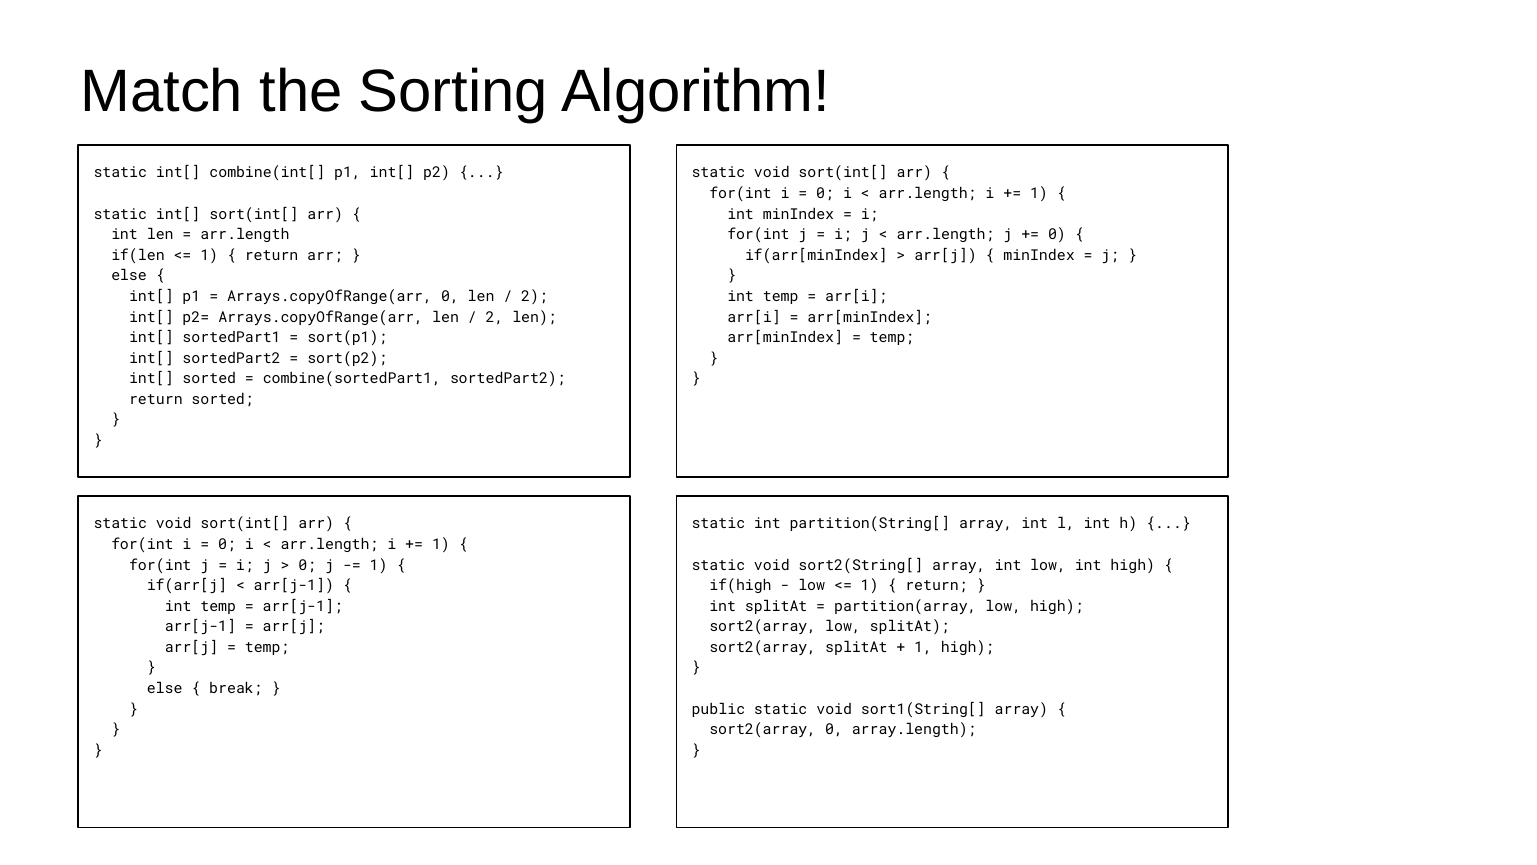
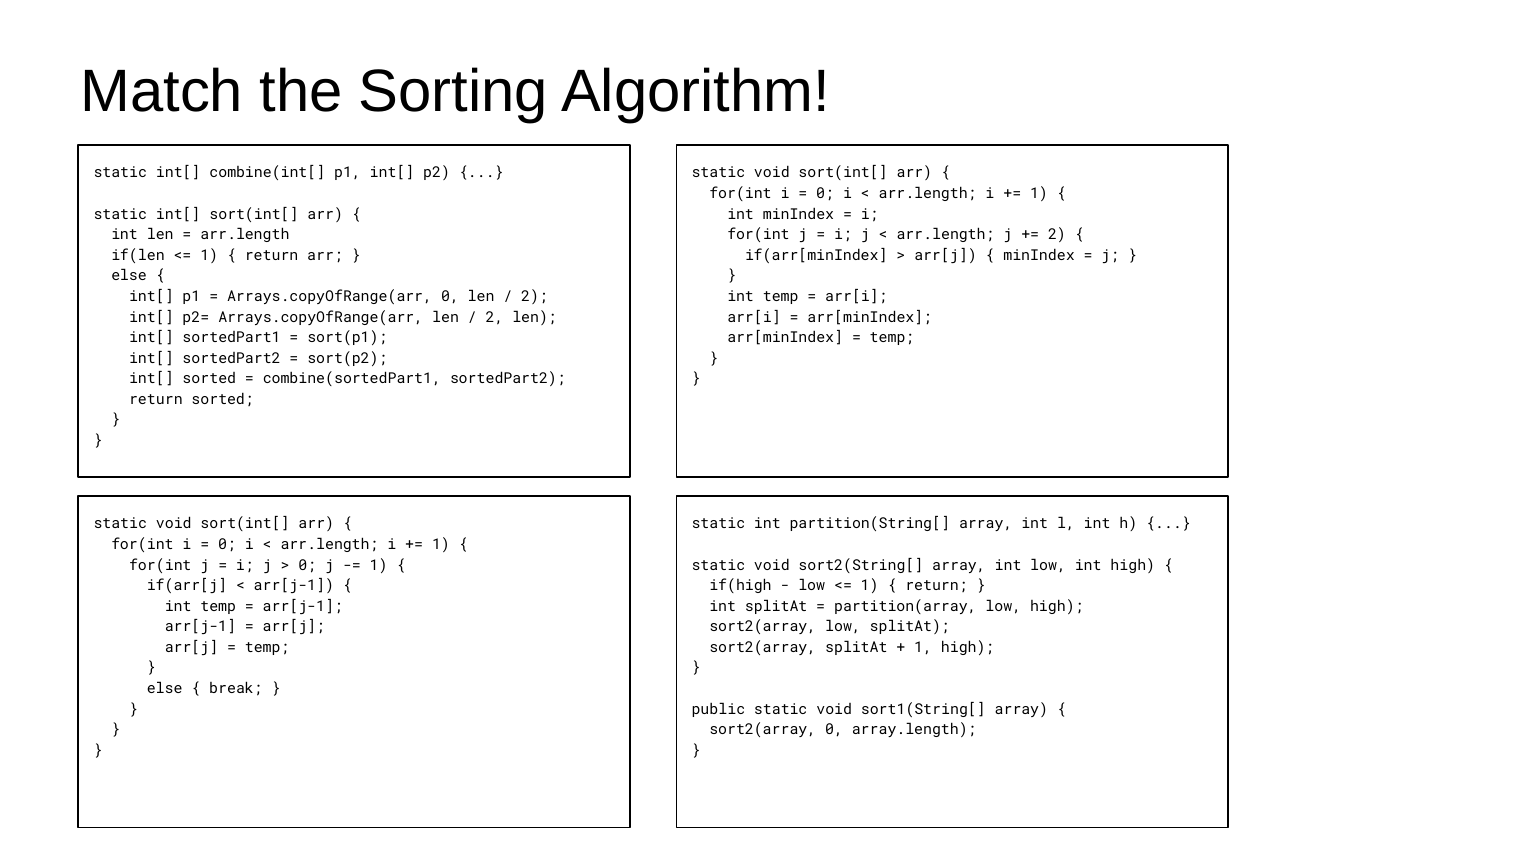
0 at (1057, 235): 0 -> 2
